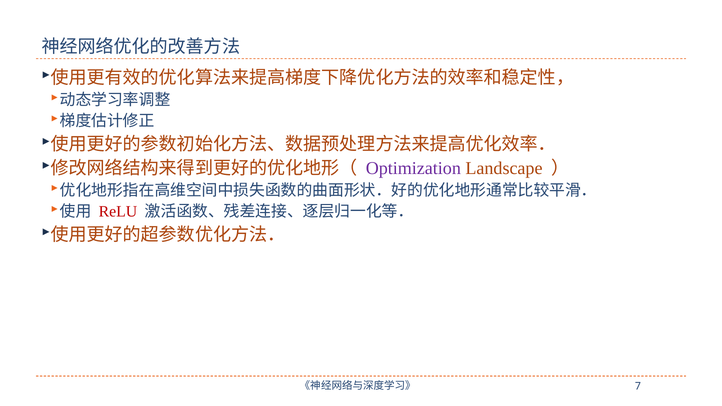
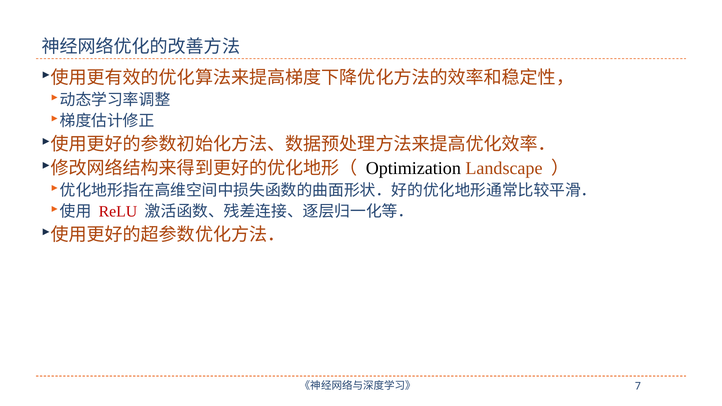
Optimization colour: purple -> black
